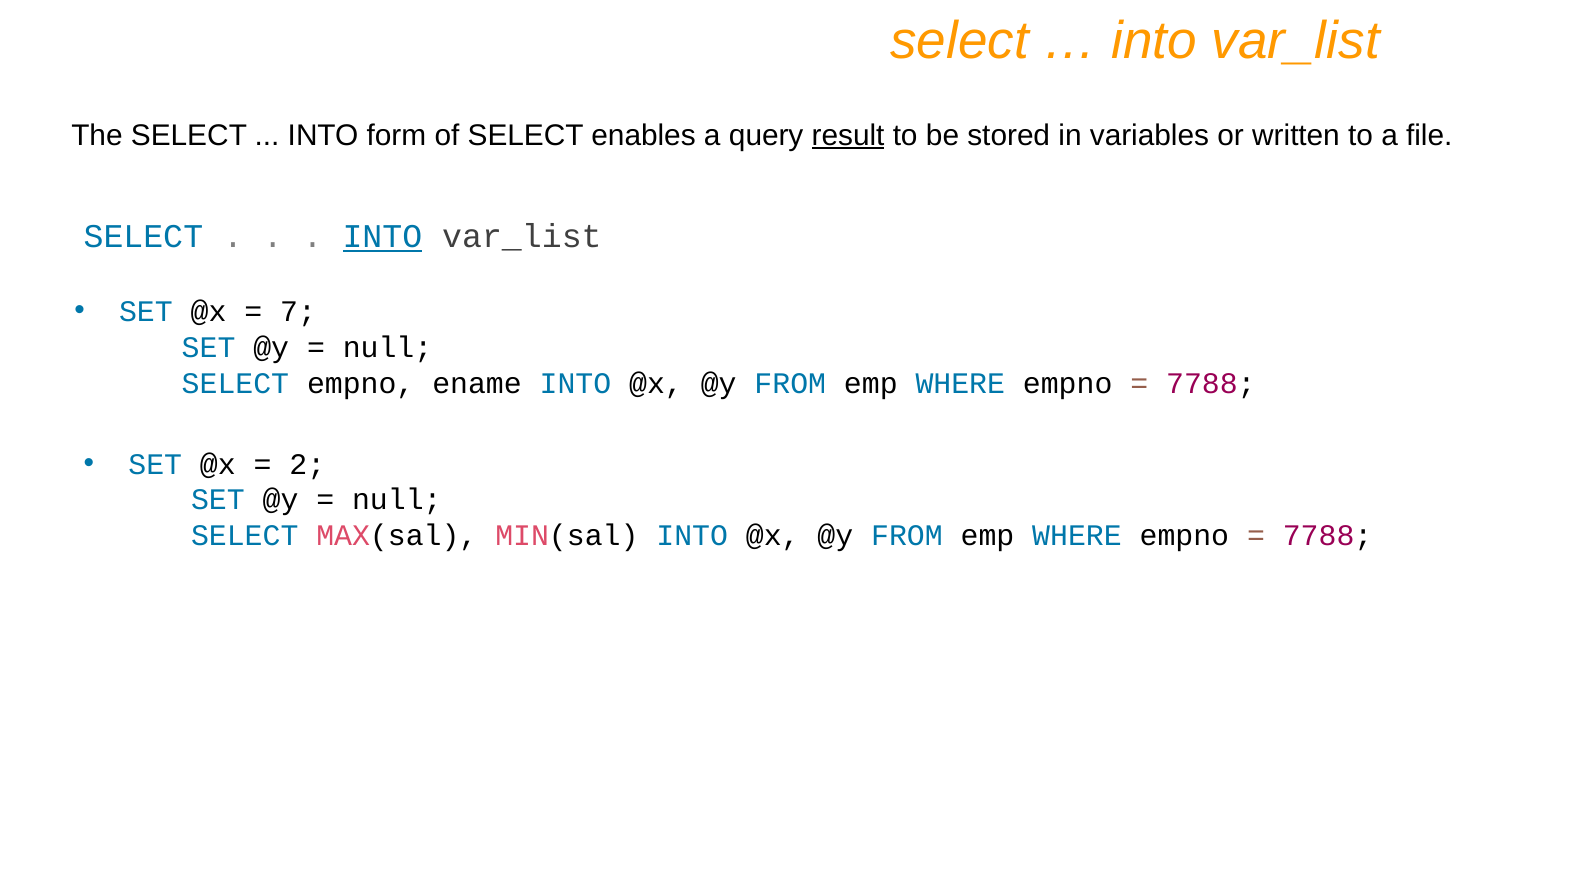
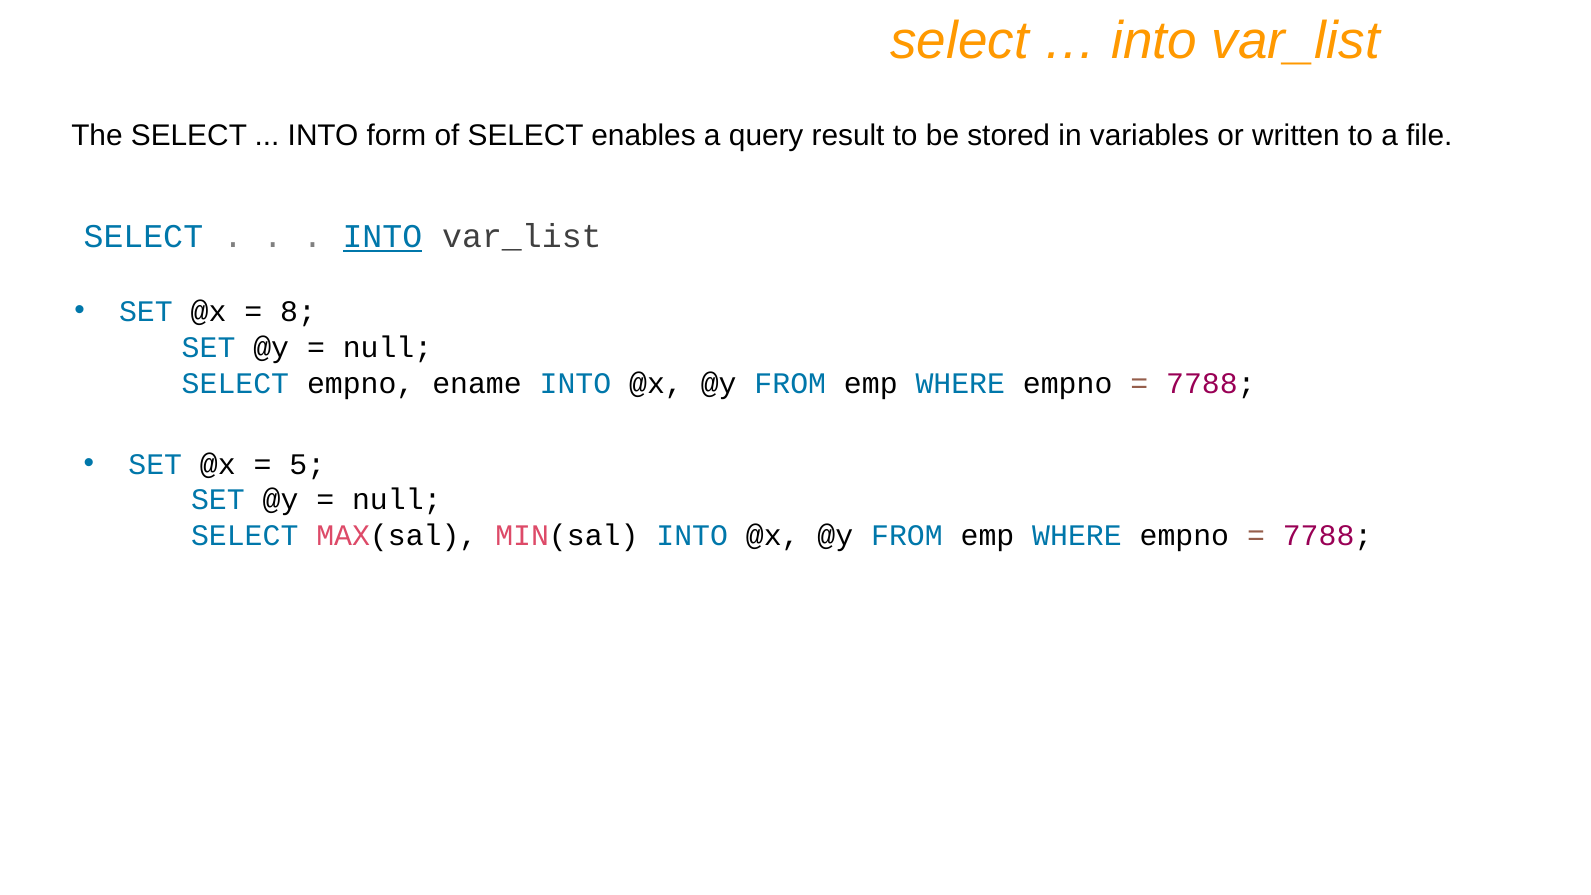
result underline: present -> none
7: 7 -> 8
2: 2 -> 5
